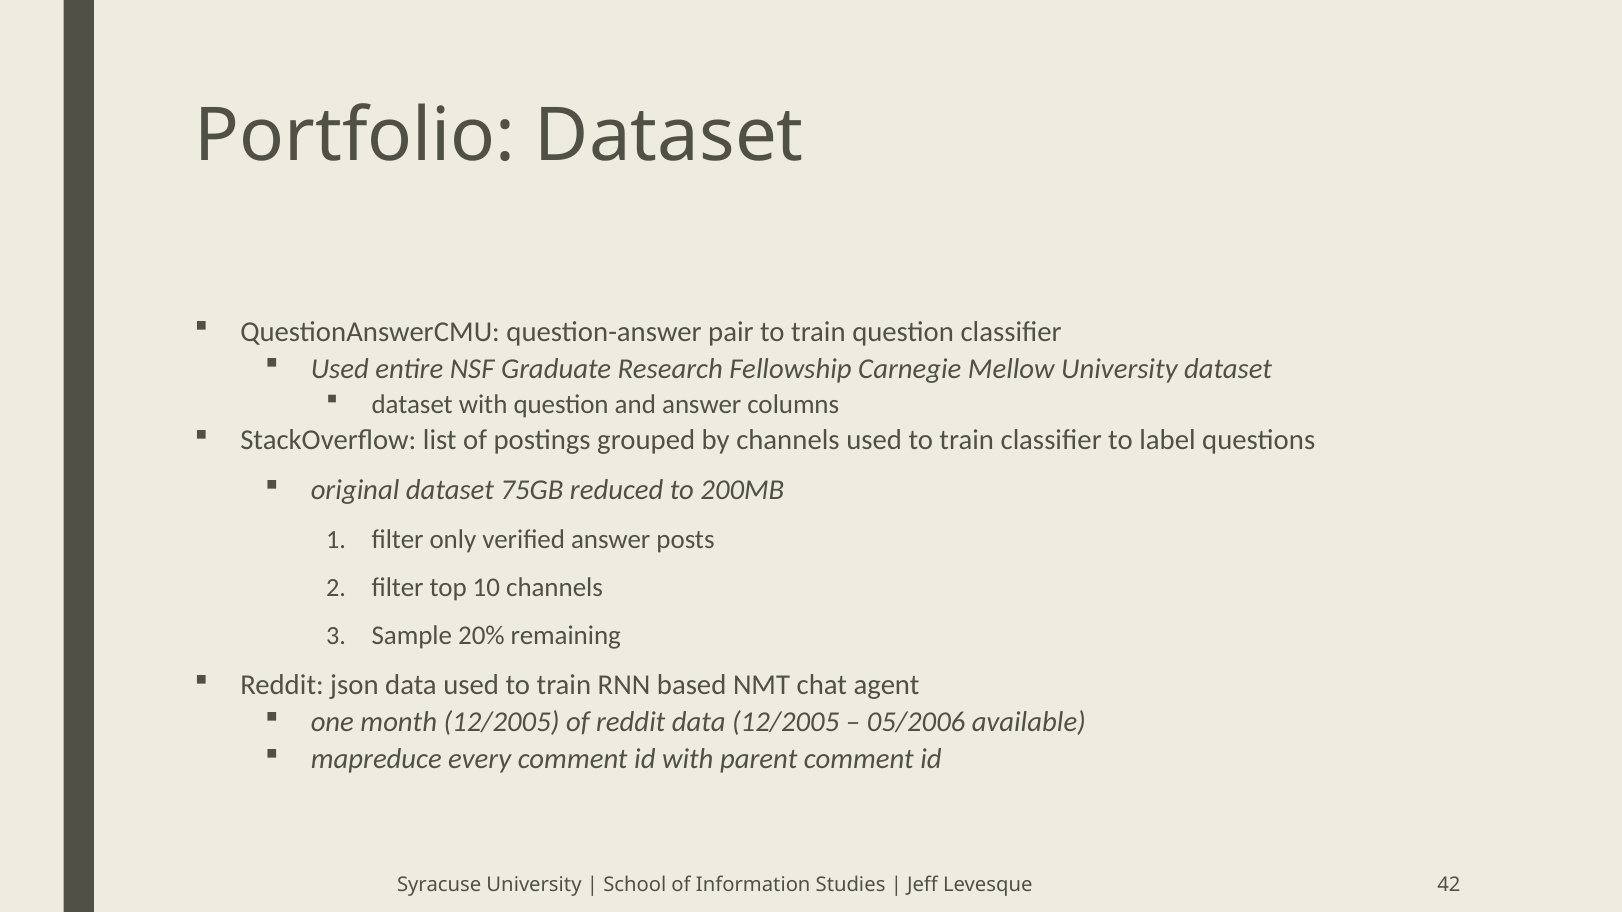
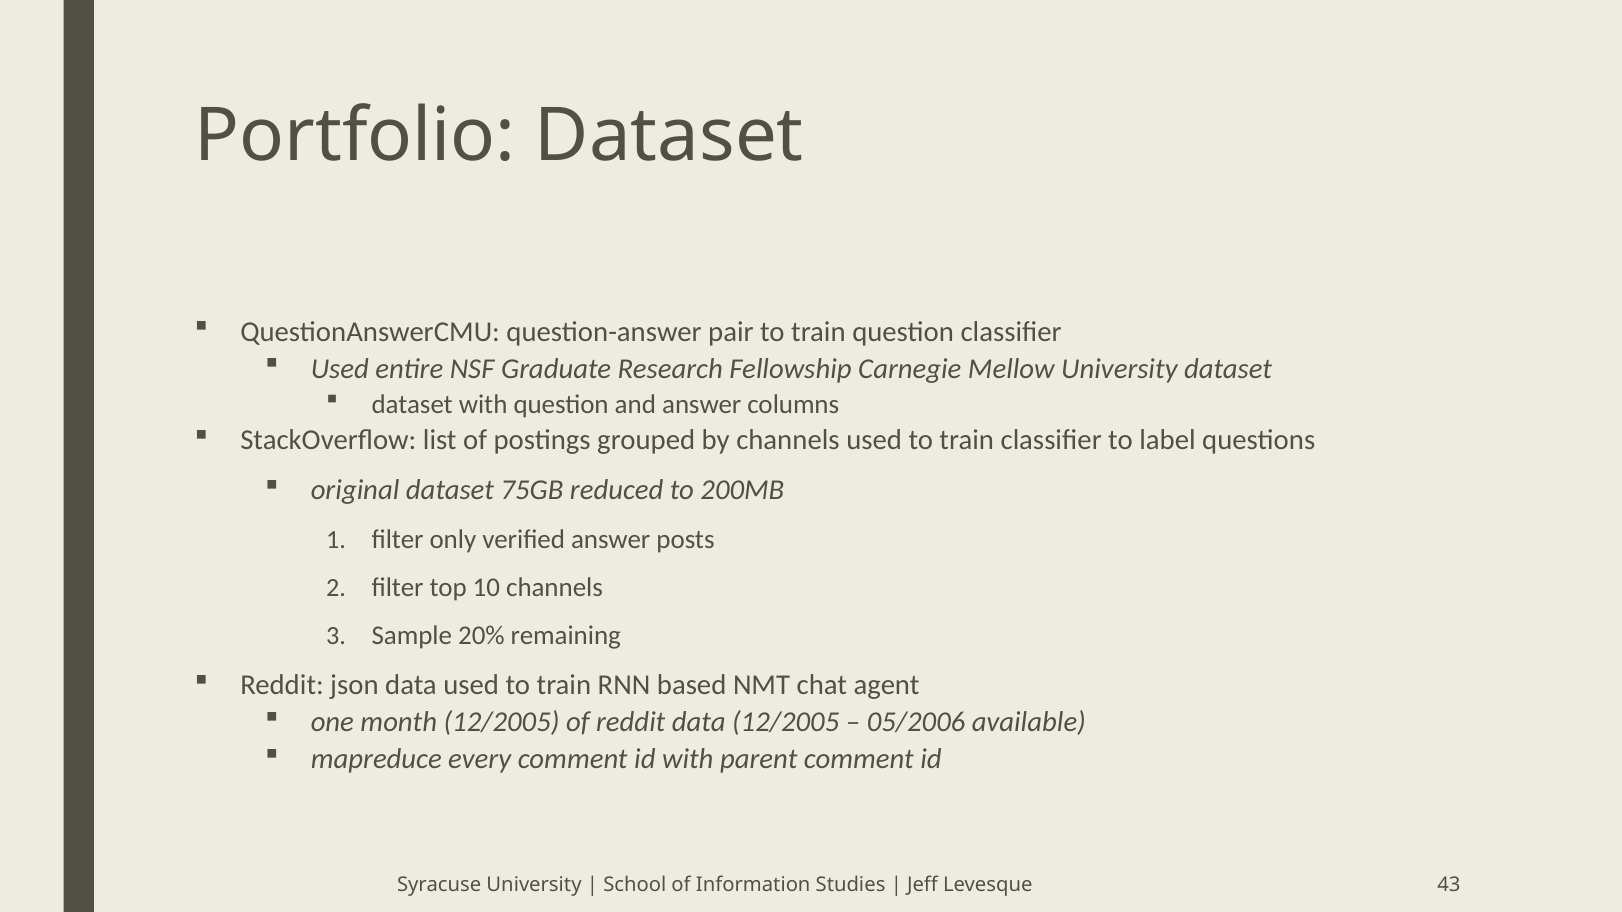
42: 42 -> 43
